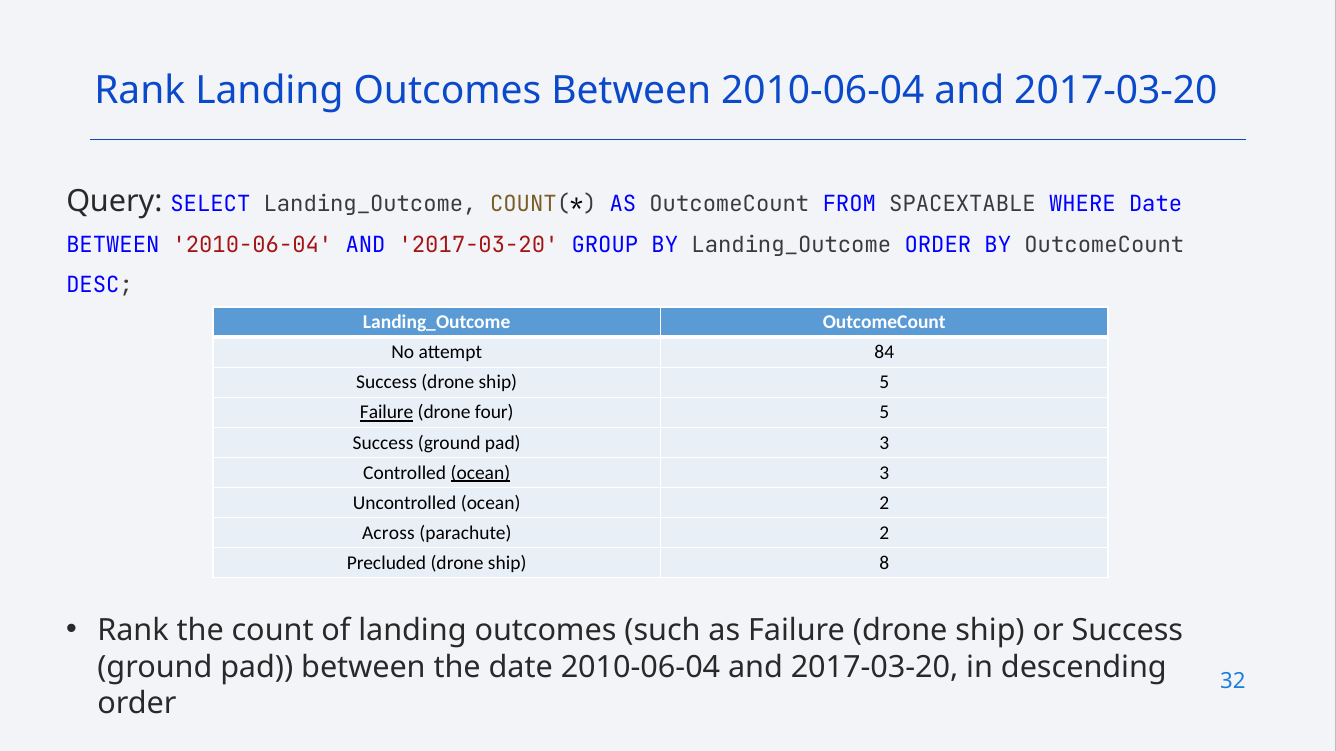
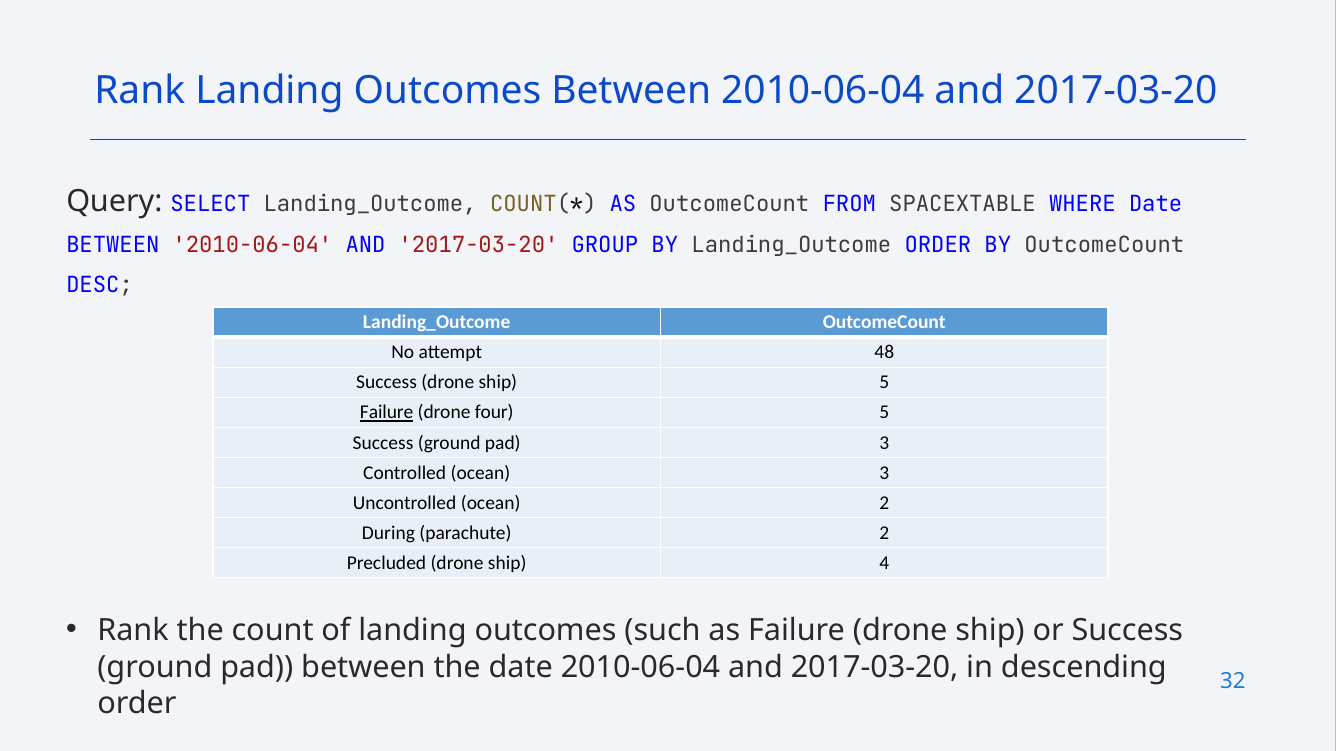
84: 84 -> 48
ocean at (480, 473) underline: present -> none
Across: Across -> During
8: 8 -> 4
